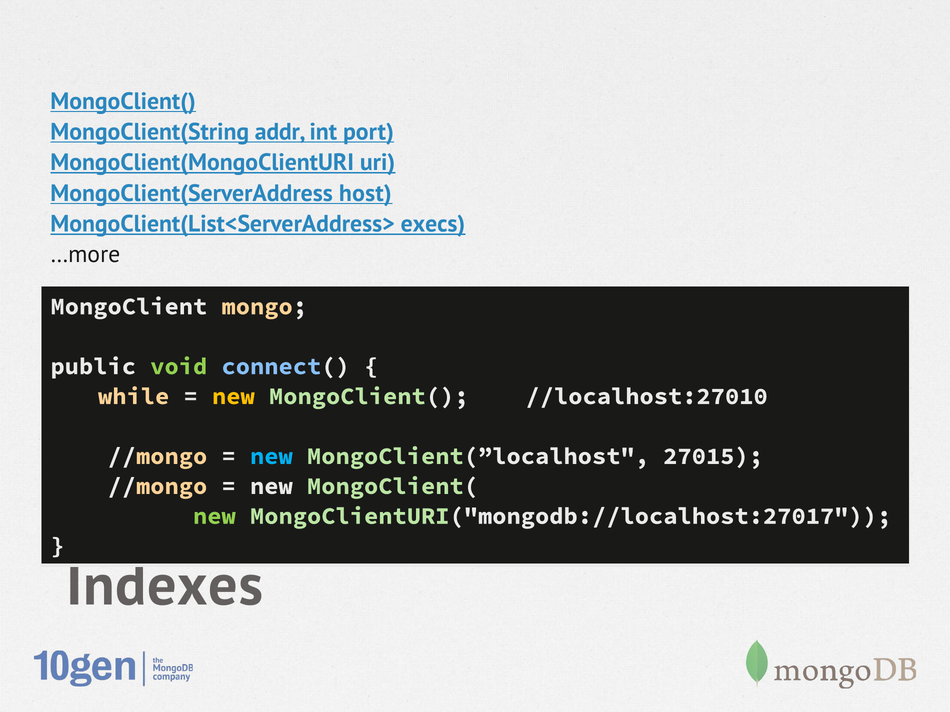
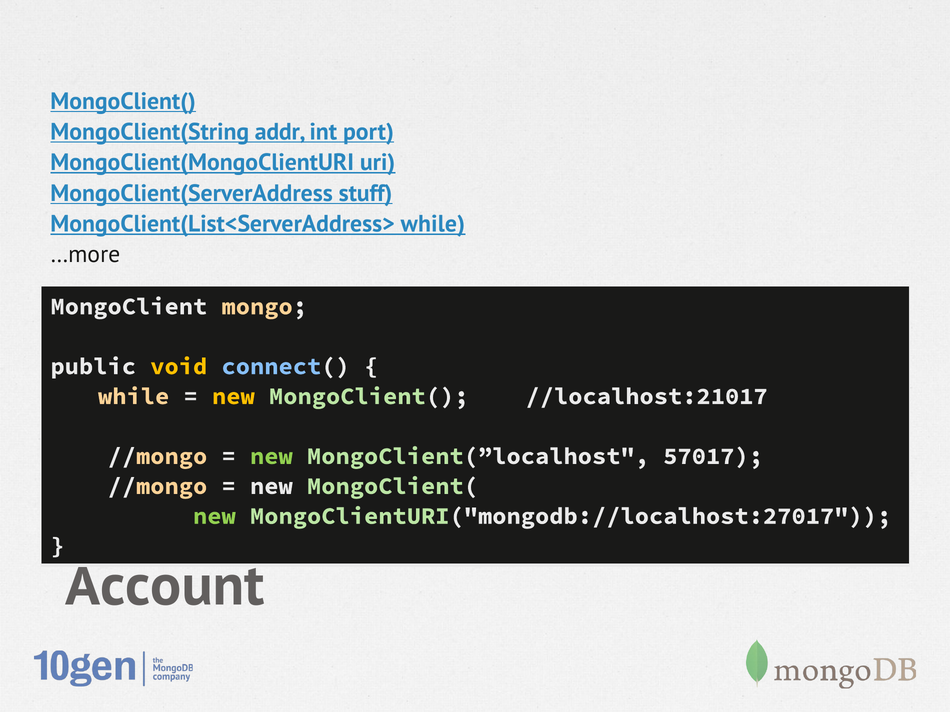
host: host -> stuff
MongoClient(List<ServerAddress> execs: execs -> while
void colour: light green -> yellow
//localhost:27010: //localhost:27010 -> //localhost:21017
new at (271, 456) colour: light blue -> light green
27015: 27015 -> 57017
Indexes: Indexes -> Account
